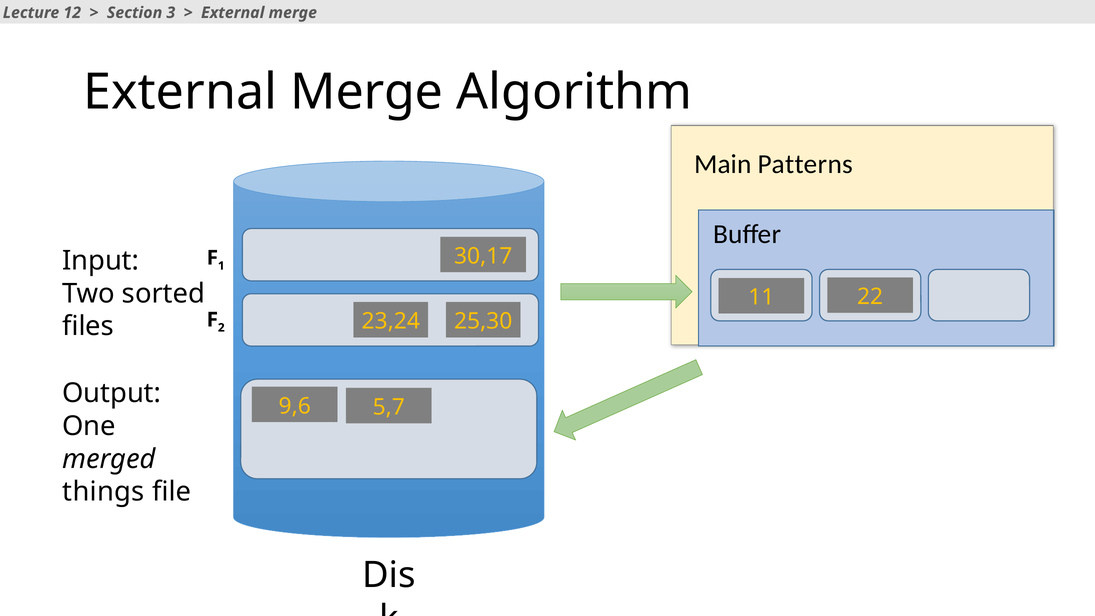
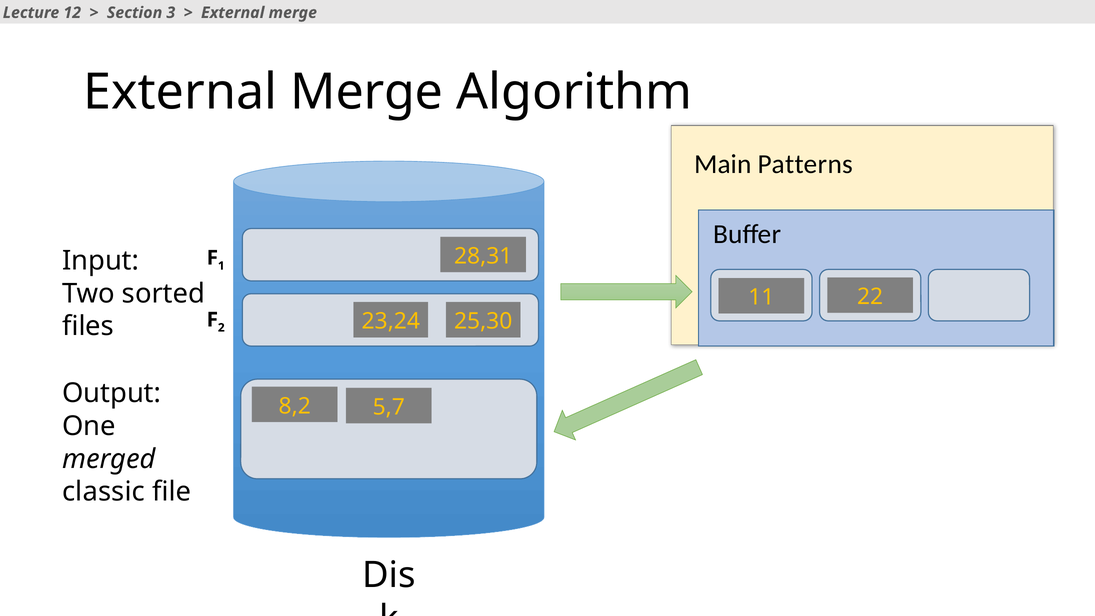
30,17: 30,17 -> 28,31
9,6: 9,6 -> 8,2
things: things -> classic
